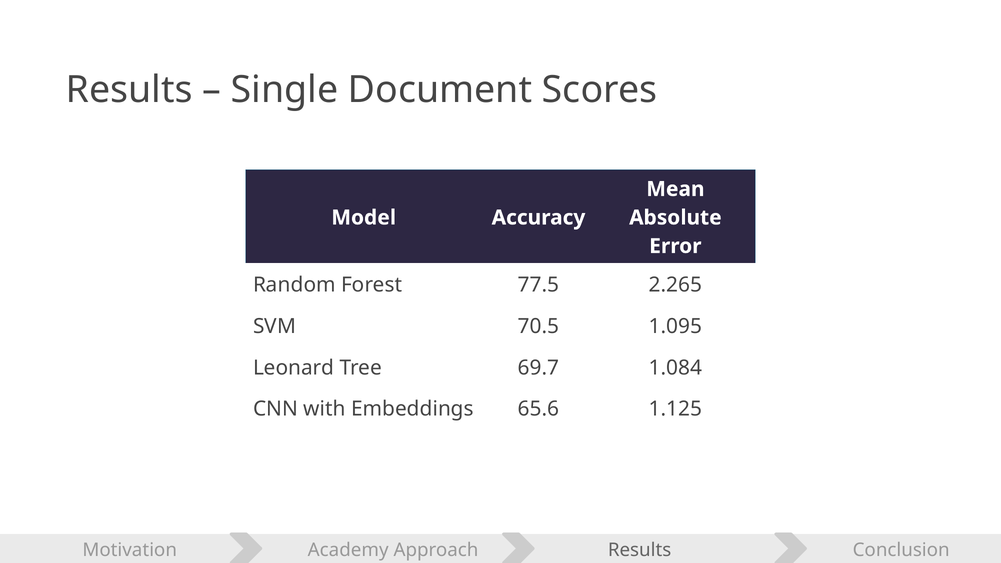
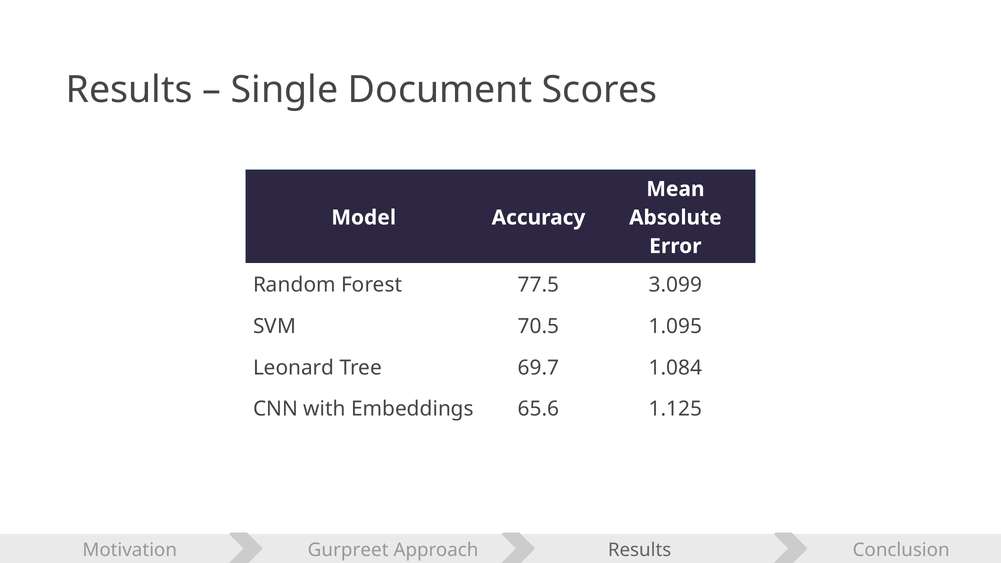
2.265: 2.265 -> 3.099
Academy: Academy -> Gurpreet
